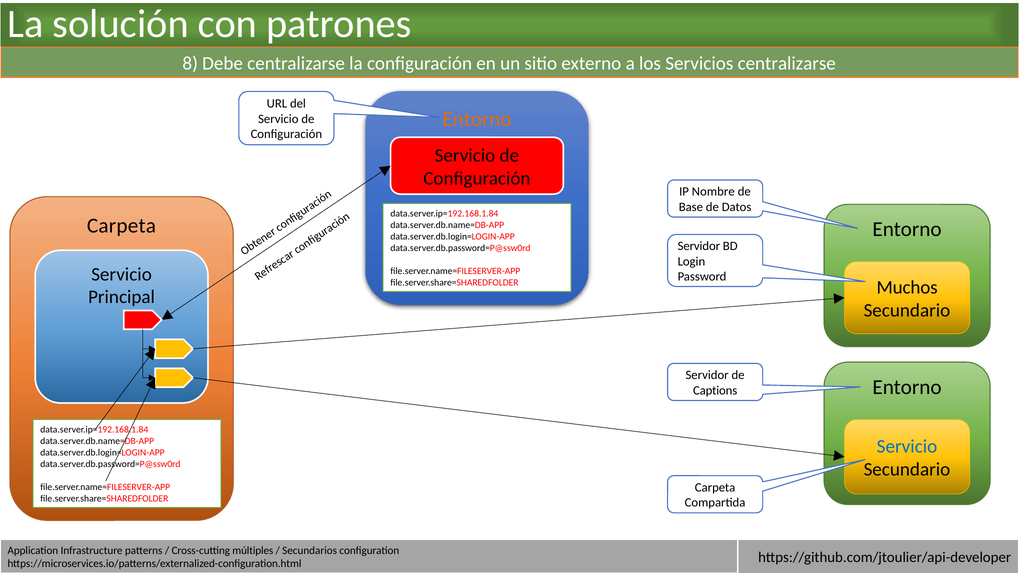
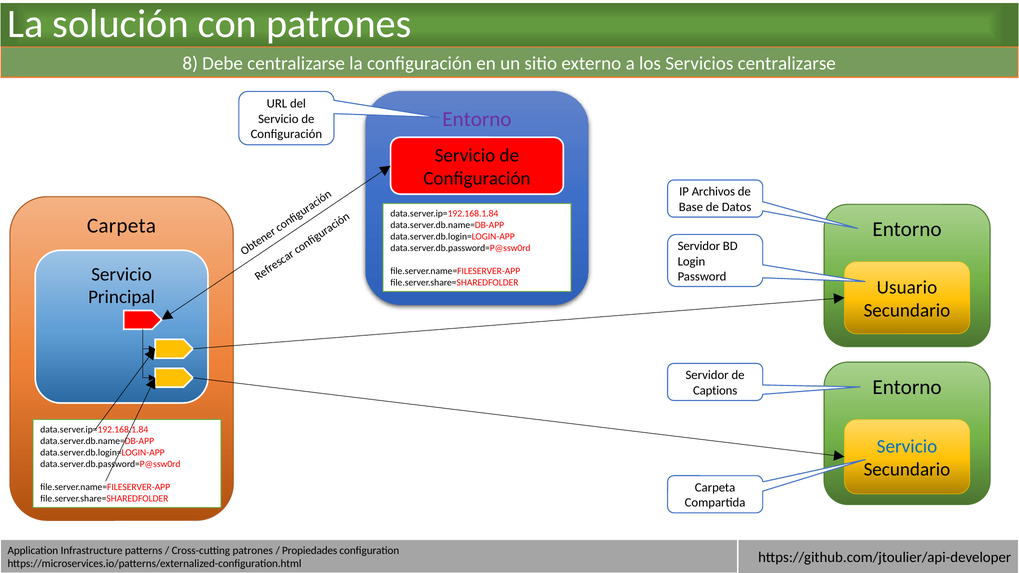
Entorno at (477, 119) colour: orange -> purple
Nombre: Nombre -> Archivos
Muchos: Muchos -> Usuario
Cross-cutting múltiples: múltiples -> patrones
Secundarios: Secundarios -> Propiedades
